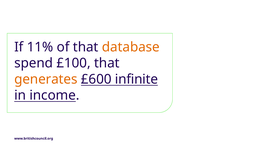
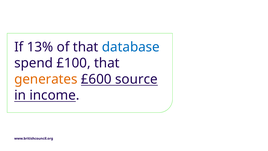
11%: 11% -> 13%
database colour: orange -> blue
infinite: infinite -> source
